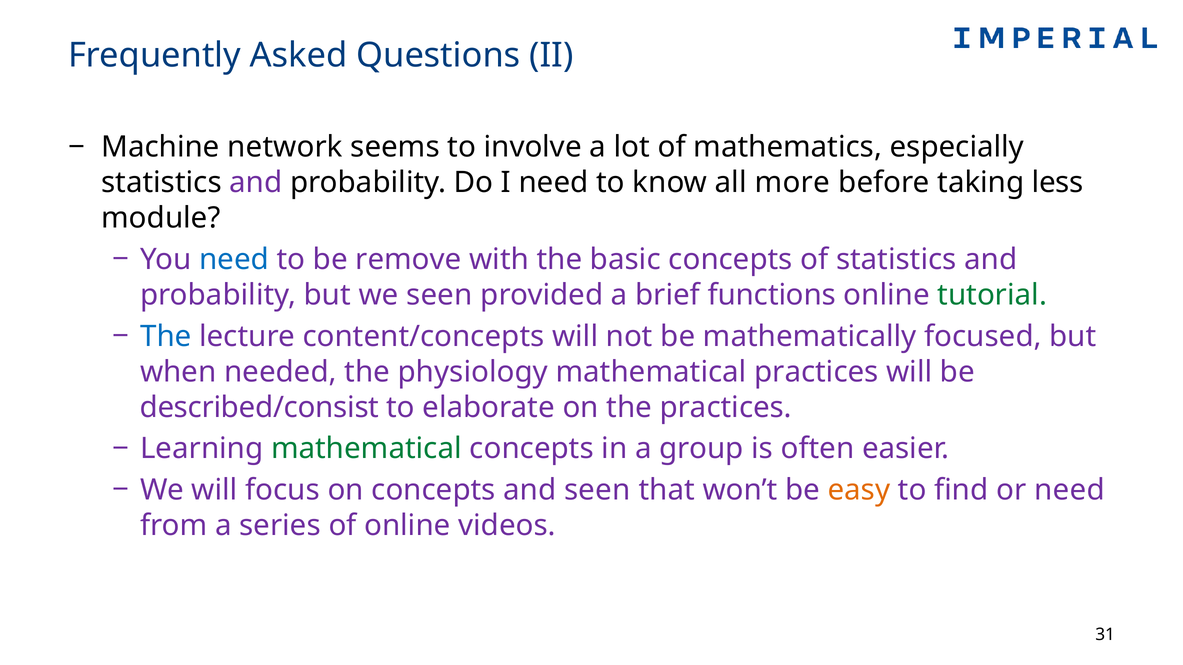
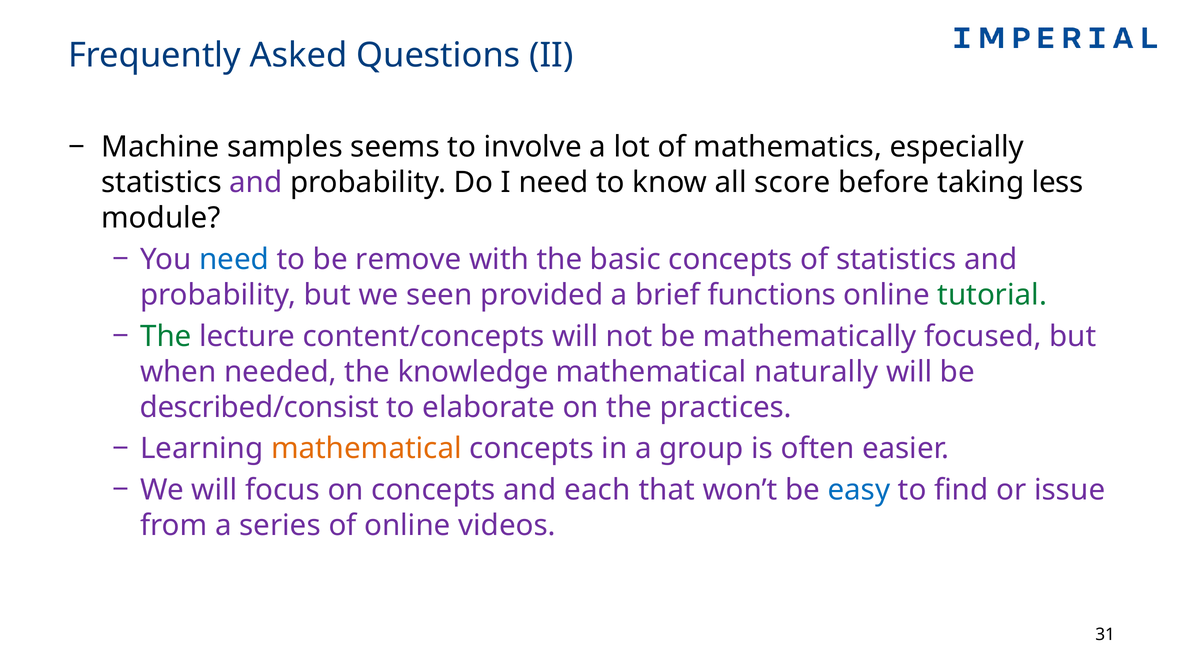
network: network -> samples
more: more -> score
The at (166, 337) colour: blue -> green
physiology: physiology -> knowledge
mathematical practices: practices -> naturally
mathematical at (366, 449) colour: green -> orange
and seen: seen -> each
easy colour: orange -> blue
or need: need -> issue
